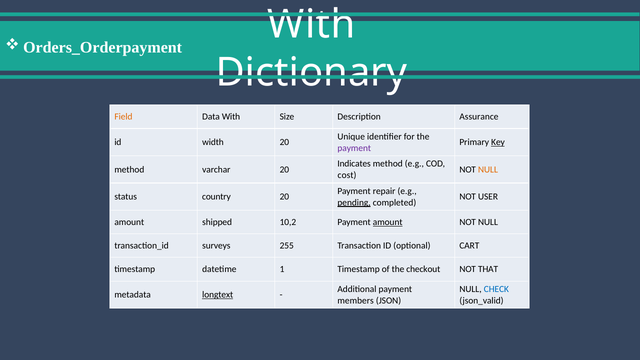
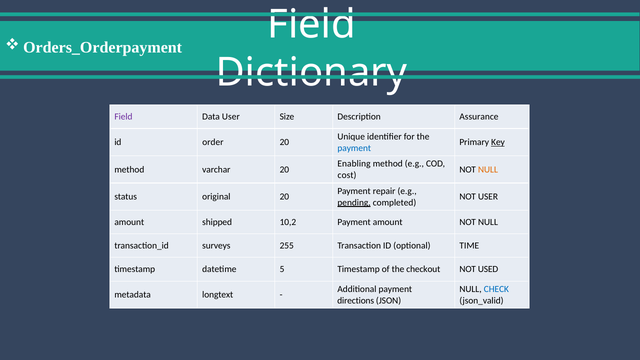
With at (311, 24): With -> Field
Field at (123, 117) colour: orange -> purple
Data With: With -> User
width: width -> order
payment at (354, 148) colour: purple -> blue
Indicates: Indicates -> Enabling
country: country -> original
amount at (388, 222) underline: present -> none
CART: CART -> TIME
1: 1 -> 5
THAT: THAT -> USED
longtext underline: present -> none
members: members -> directions
